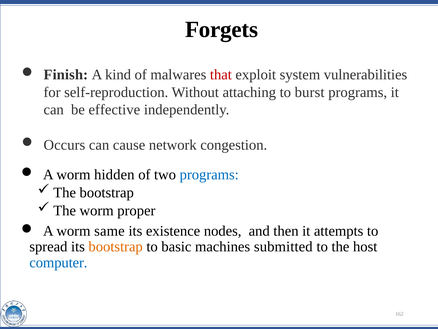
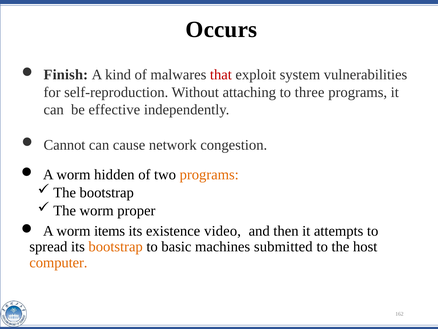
Forgets: Forgets -> Occurs
burst: burst -> three
Occurs: Occurs -> Cannot
programs at (209, 174) colour: blue -> orange
same: same -> items
nodes: nodes -> video
computer colour: blue -> orange
